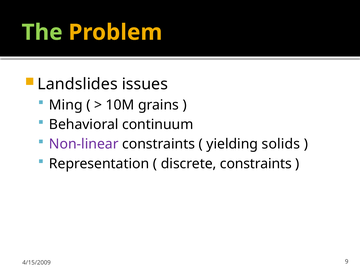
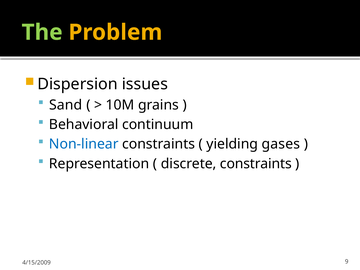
Landslides: Landslides -> Dispersion
Ming: Ming -> Sand
Non-linear colour: purple -> blue
solids: solids -> gases
